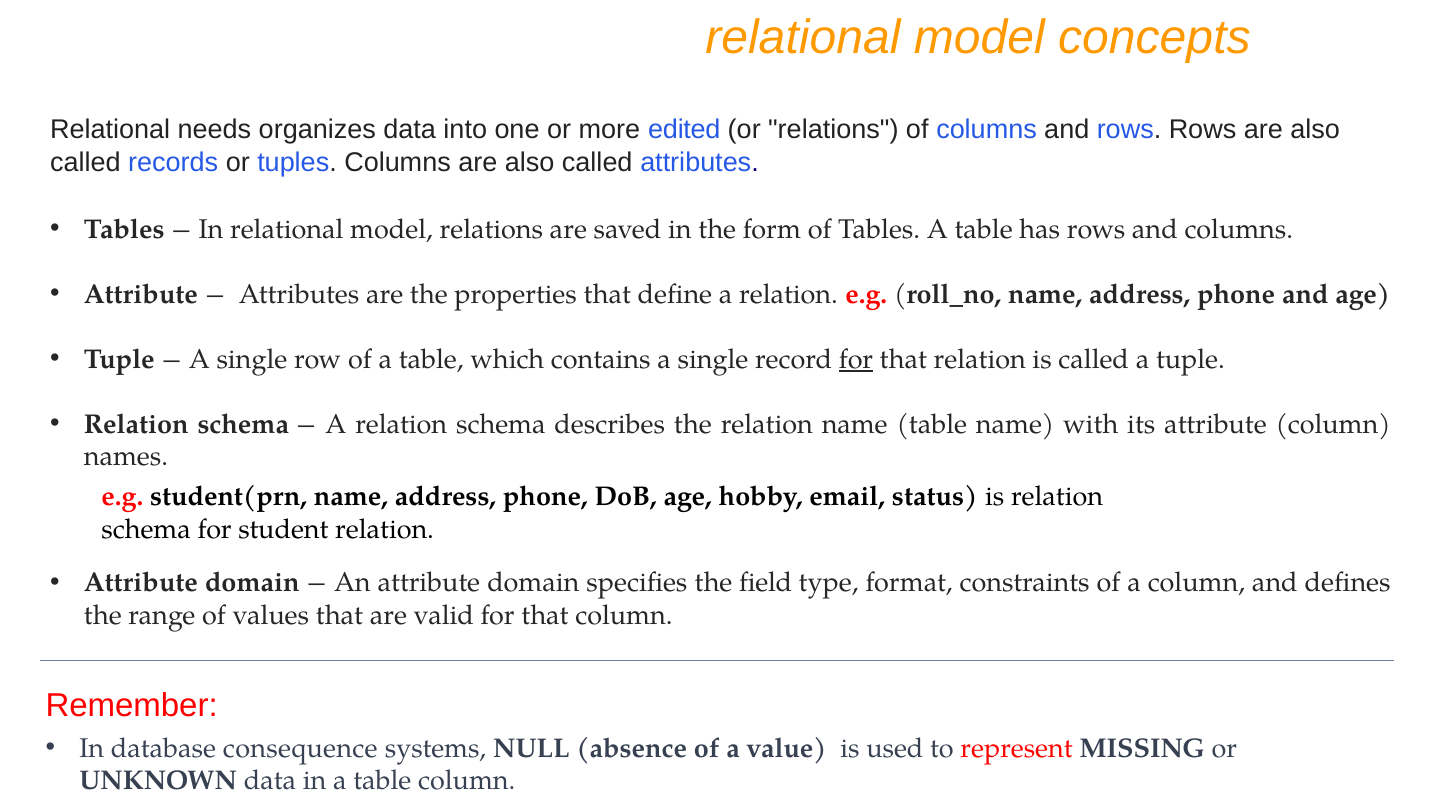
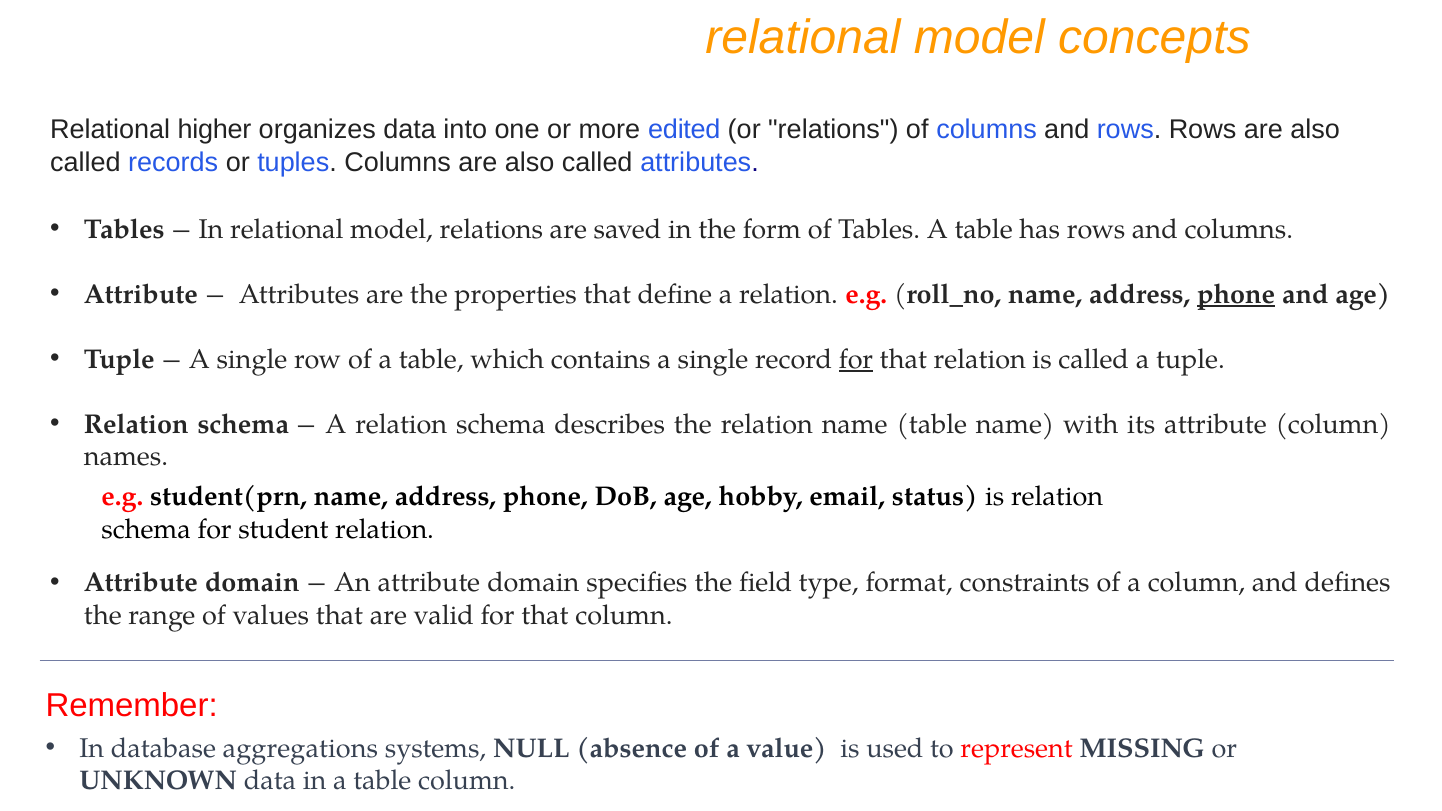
needs: needs -> higher
phone at (1236, 294) underline: none -> present
consequence: consequence -> aggregations
